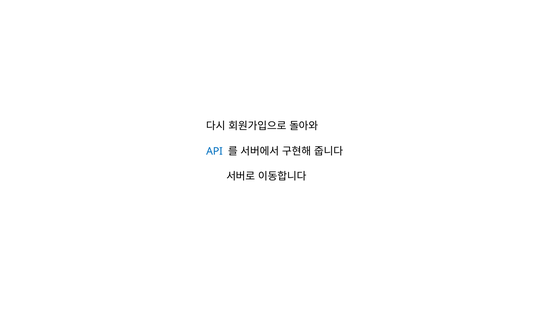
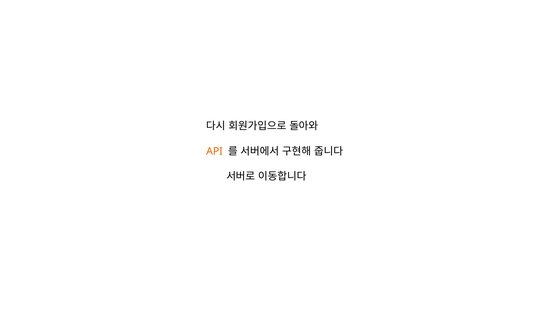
API colour: blue -> orange
